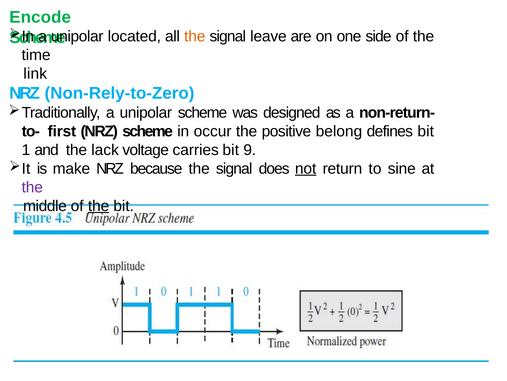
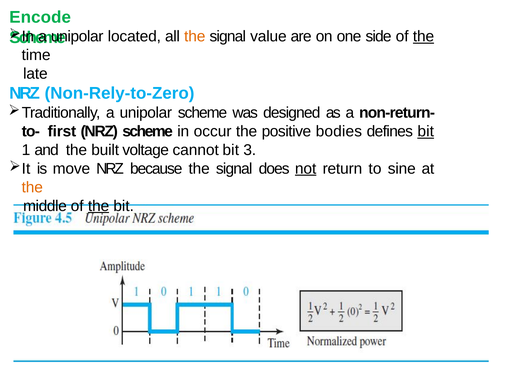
leave: leave -> value
the at (424, 36) underline: none -> present
link: link -> late
belong: belong -> bodies
bit at (426, 131) underline: none -> present
lack: lack -> built
carries: carries -> cannot
9: 9 -> 3
make: make -> move
the at (32, 187) colour: purple -> orange
